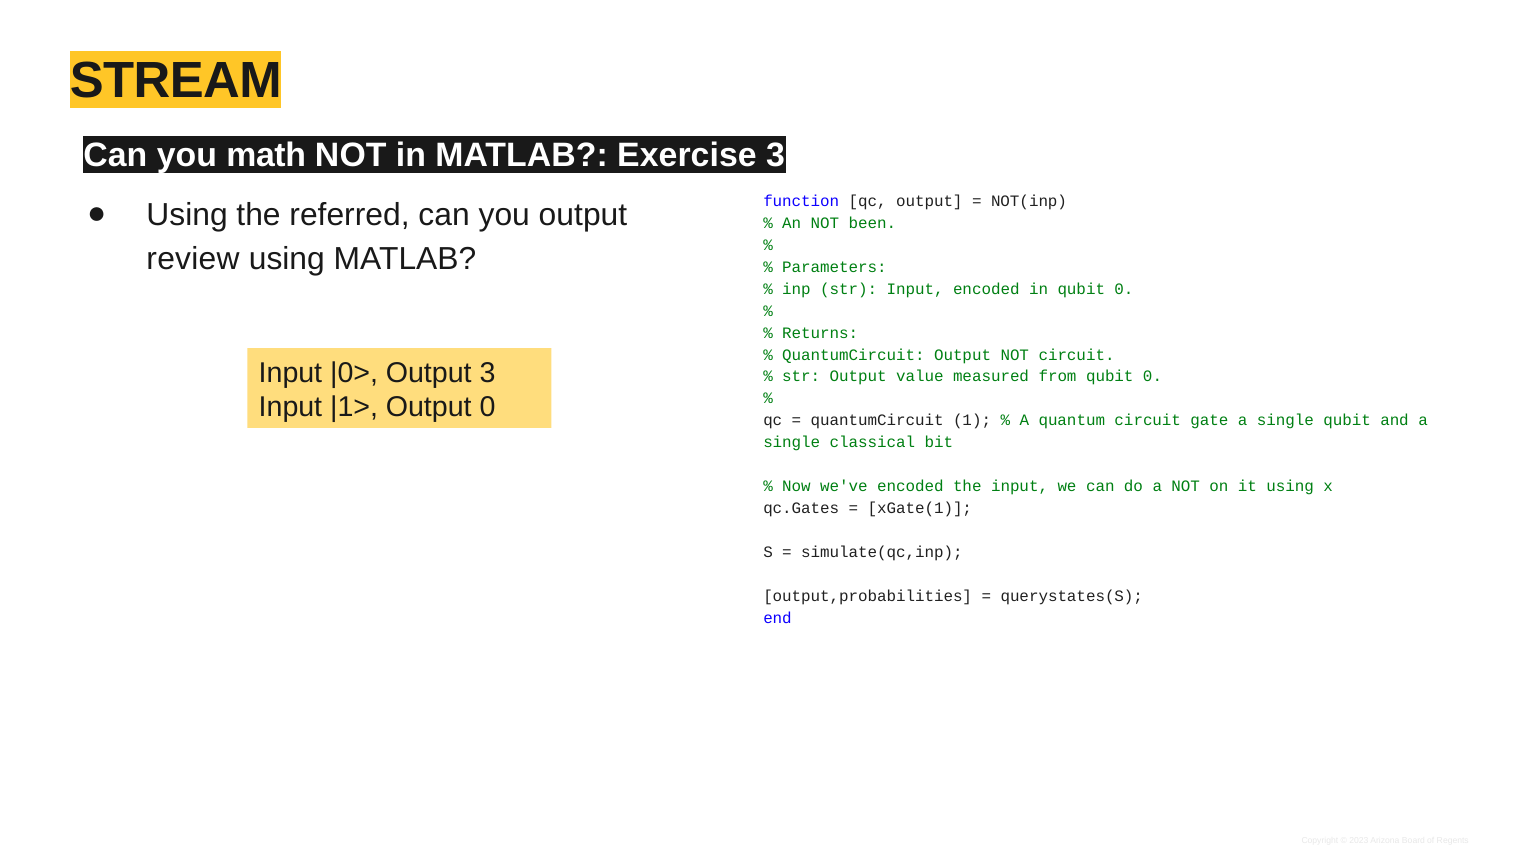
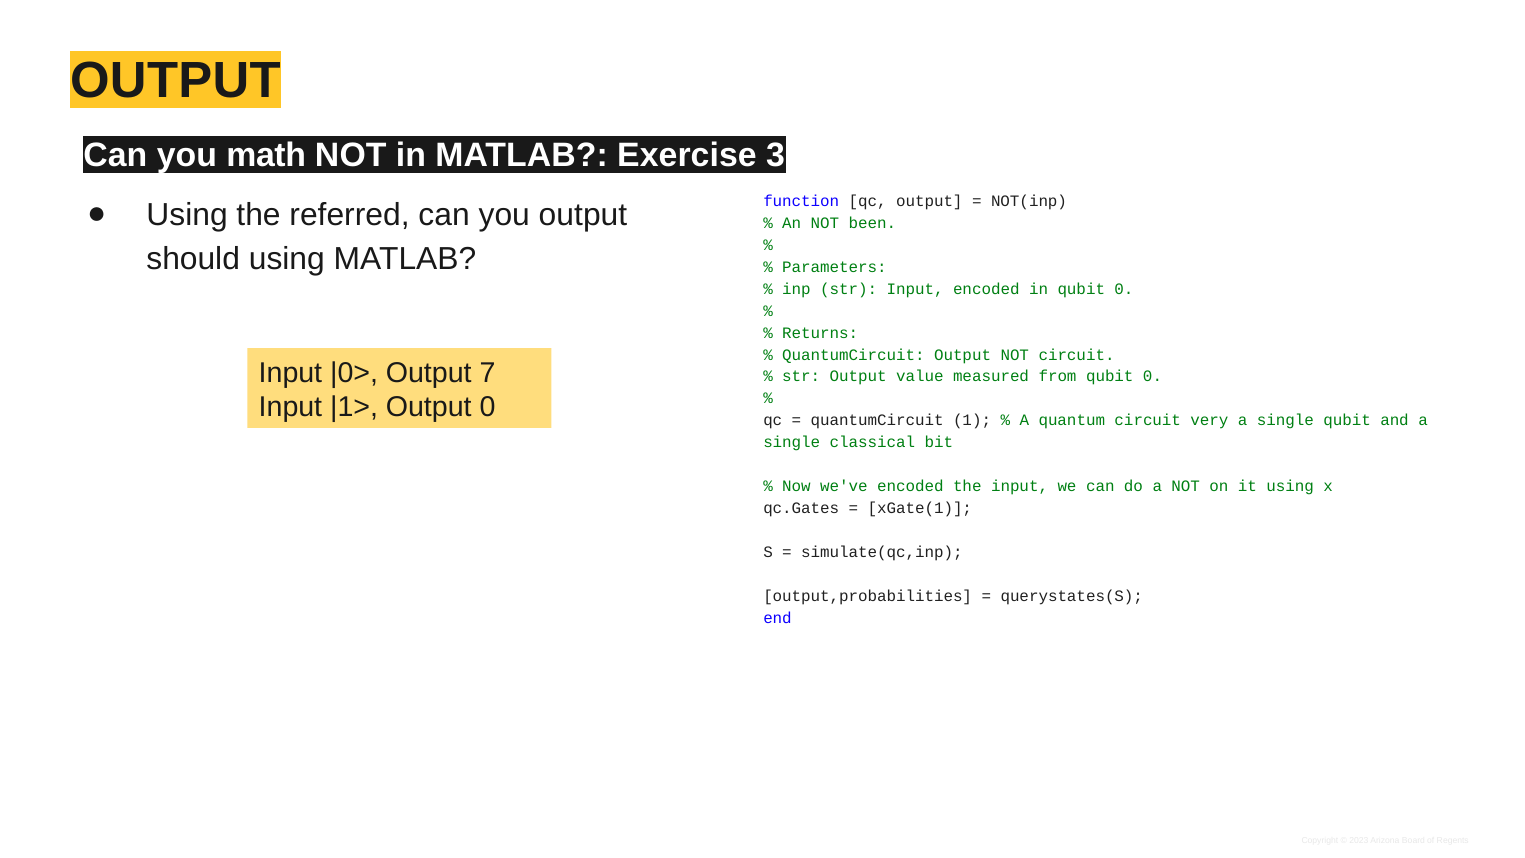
STREAM at (176, 81): STREAM -> OUTPUT
review: review -> should
Output 3: 3 -> 7
gate: gate -> very
